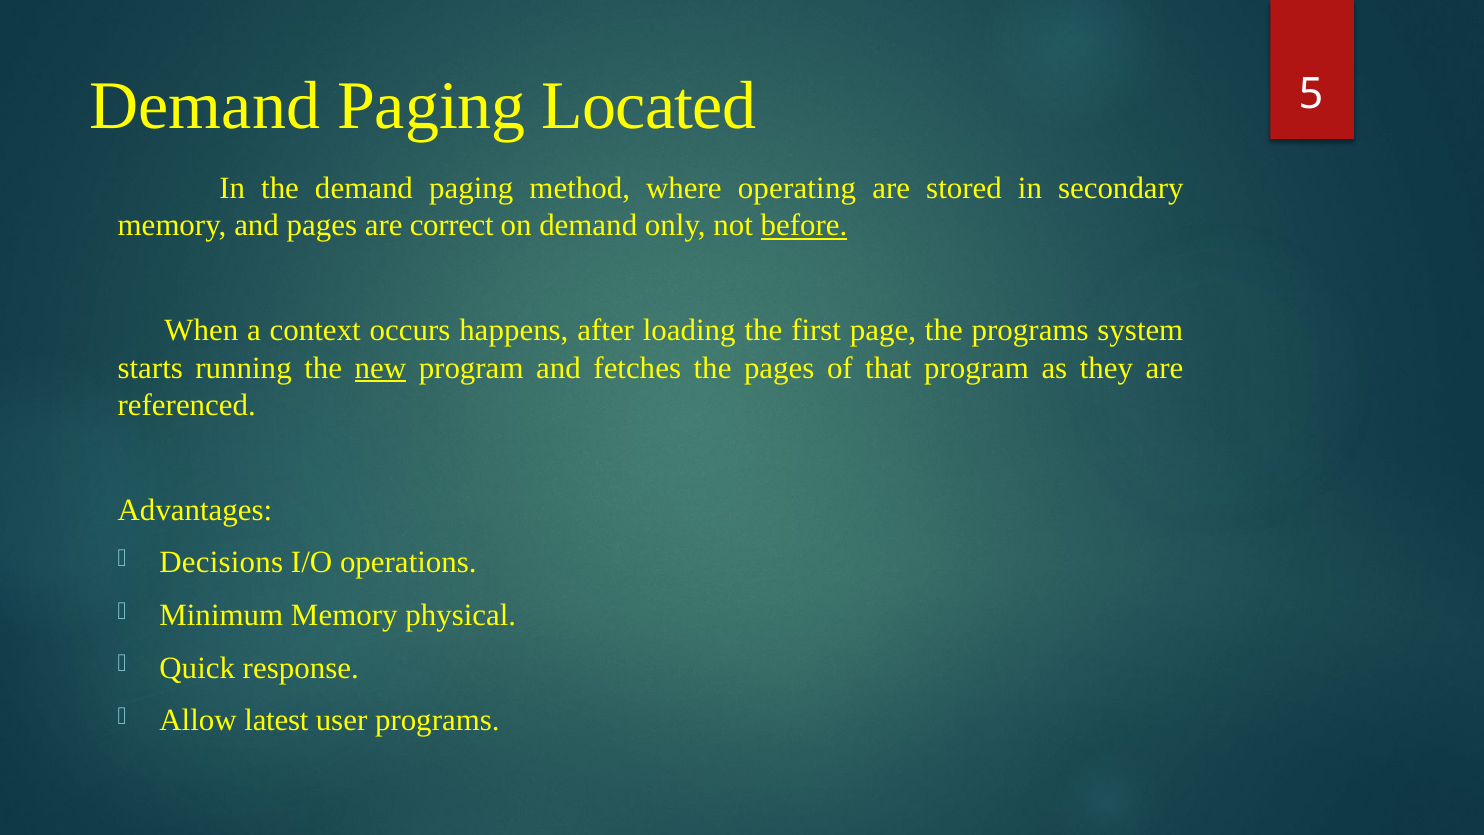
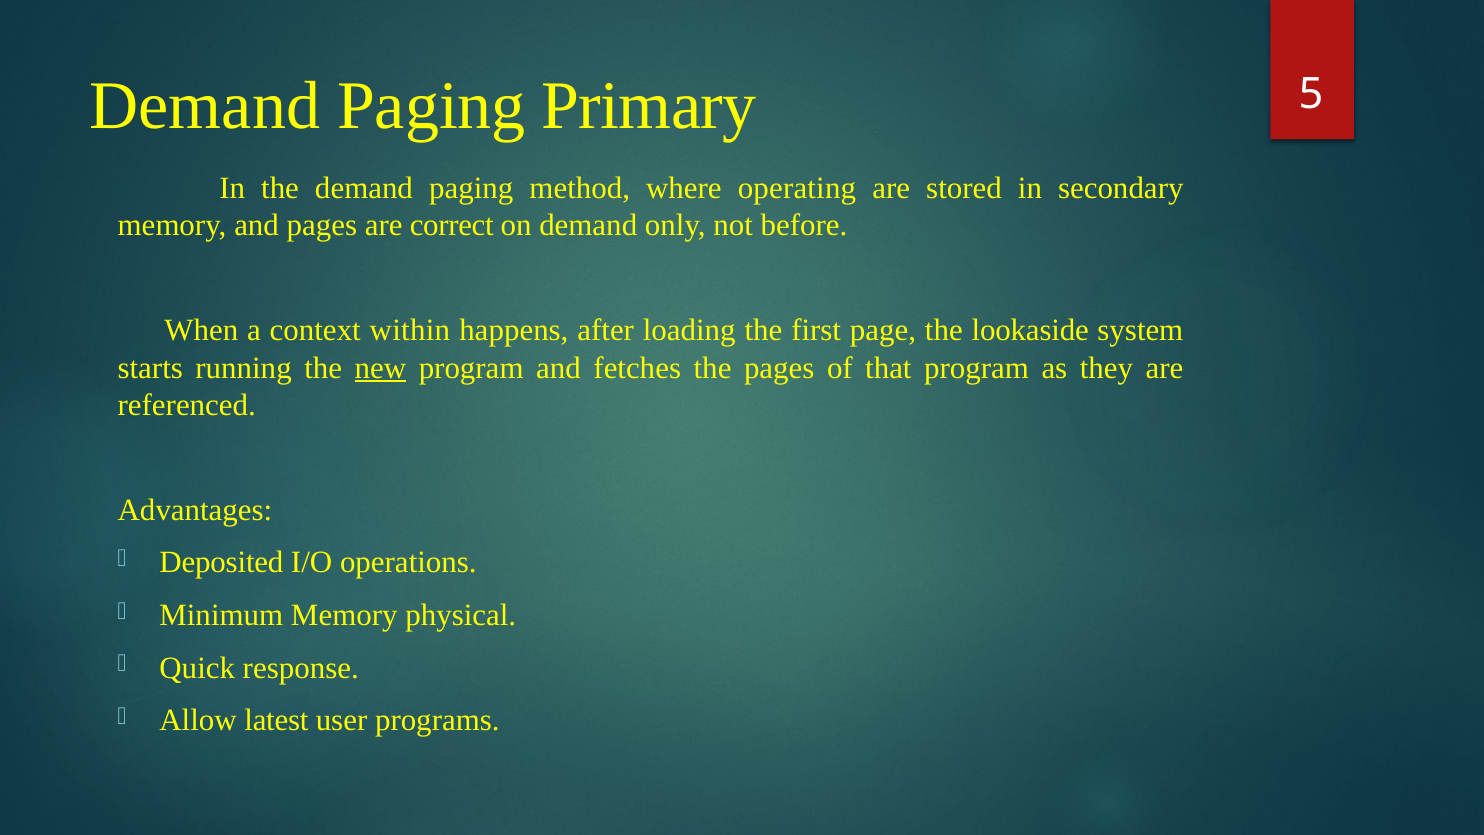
Located: Located -> Primary
before underline: present -> none
occurs: occurs -> within
the programs: programs -> lookaside
Decisions: Decisions -> Deposited
